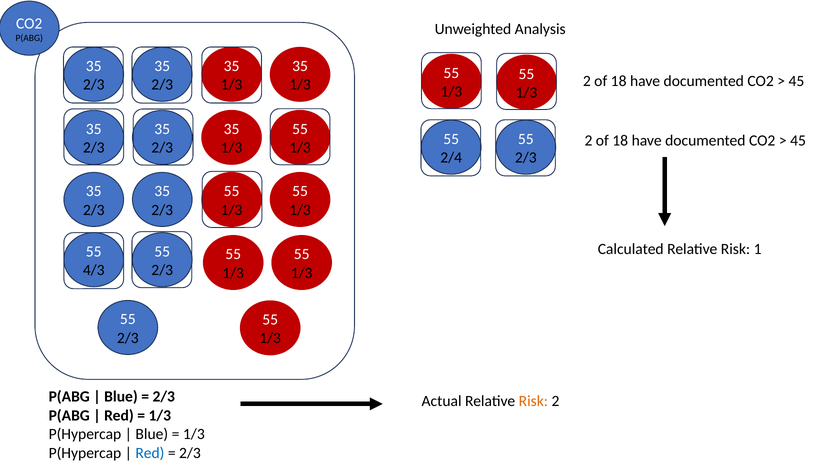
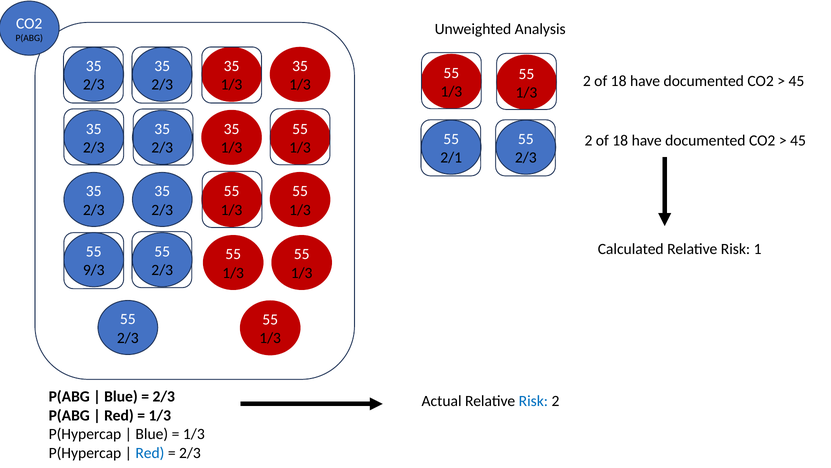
2/4: 2/4 -> 2/1
4/3: 4/3 -> 9/3
Risk at (533, 401) colour: orange -> blue
